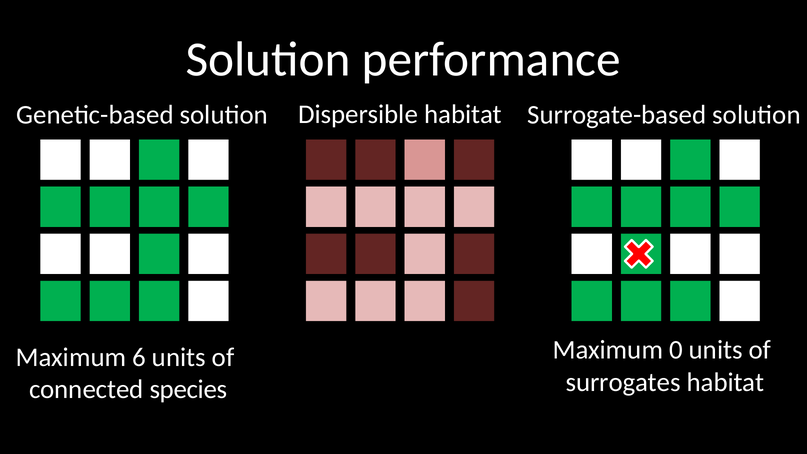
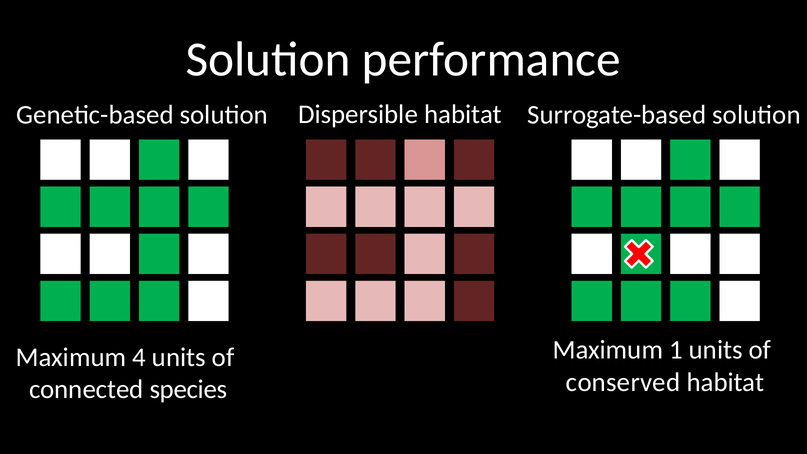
0: 0 -> 1
6: 6 -> 4
surrogates: surrogates -> conserved
